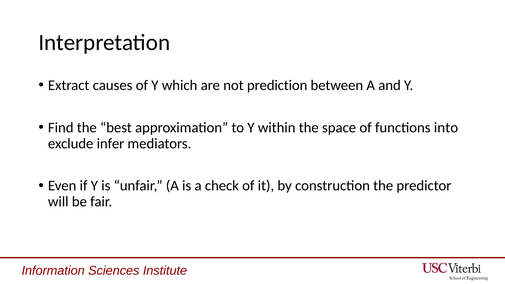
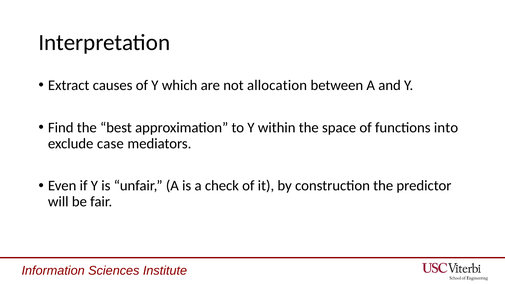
prediction: prediction -> allocation
infer: infer -> case
